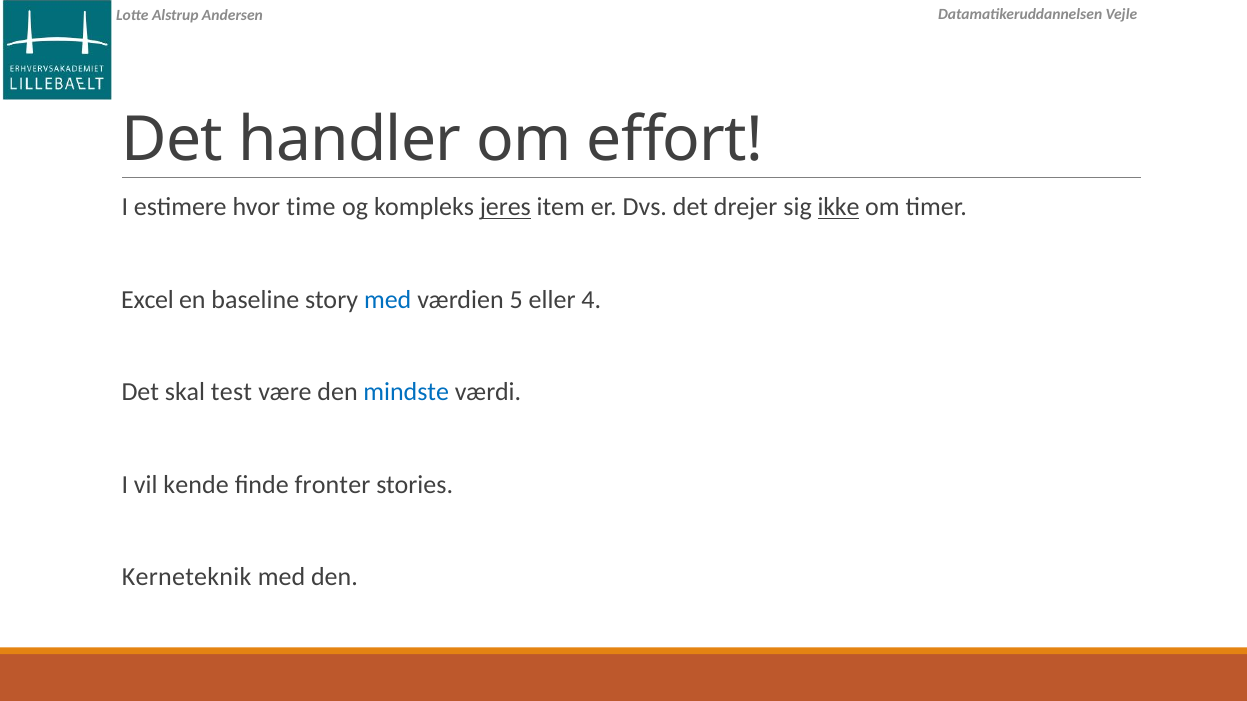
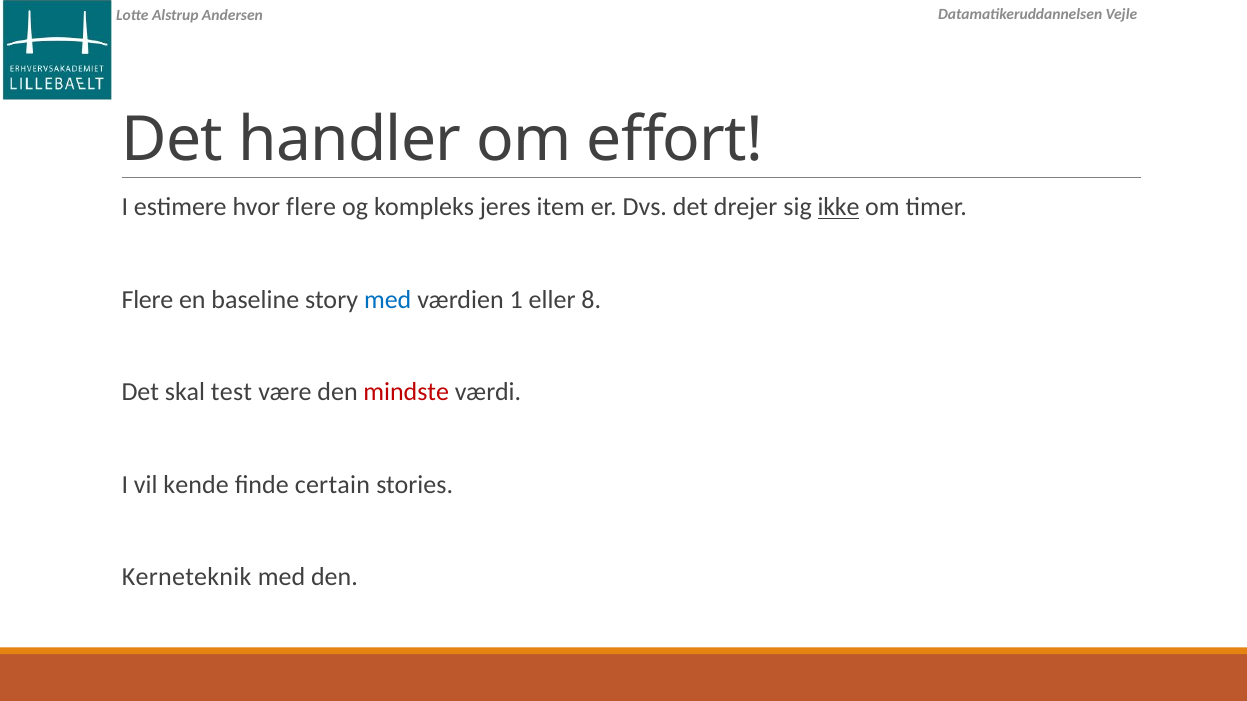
hvor time: time -> flere
jeres underline: present -> none
Excel at (147, 300): Excel -> Flere
5: 5 -> 1
4: 4 -> 8
mindste colour: blue -> red
fronter: fronter -> certain
